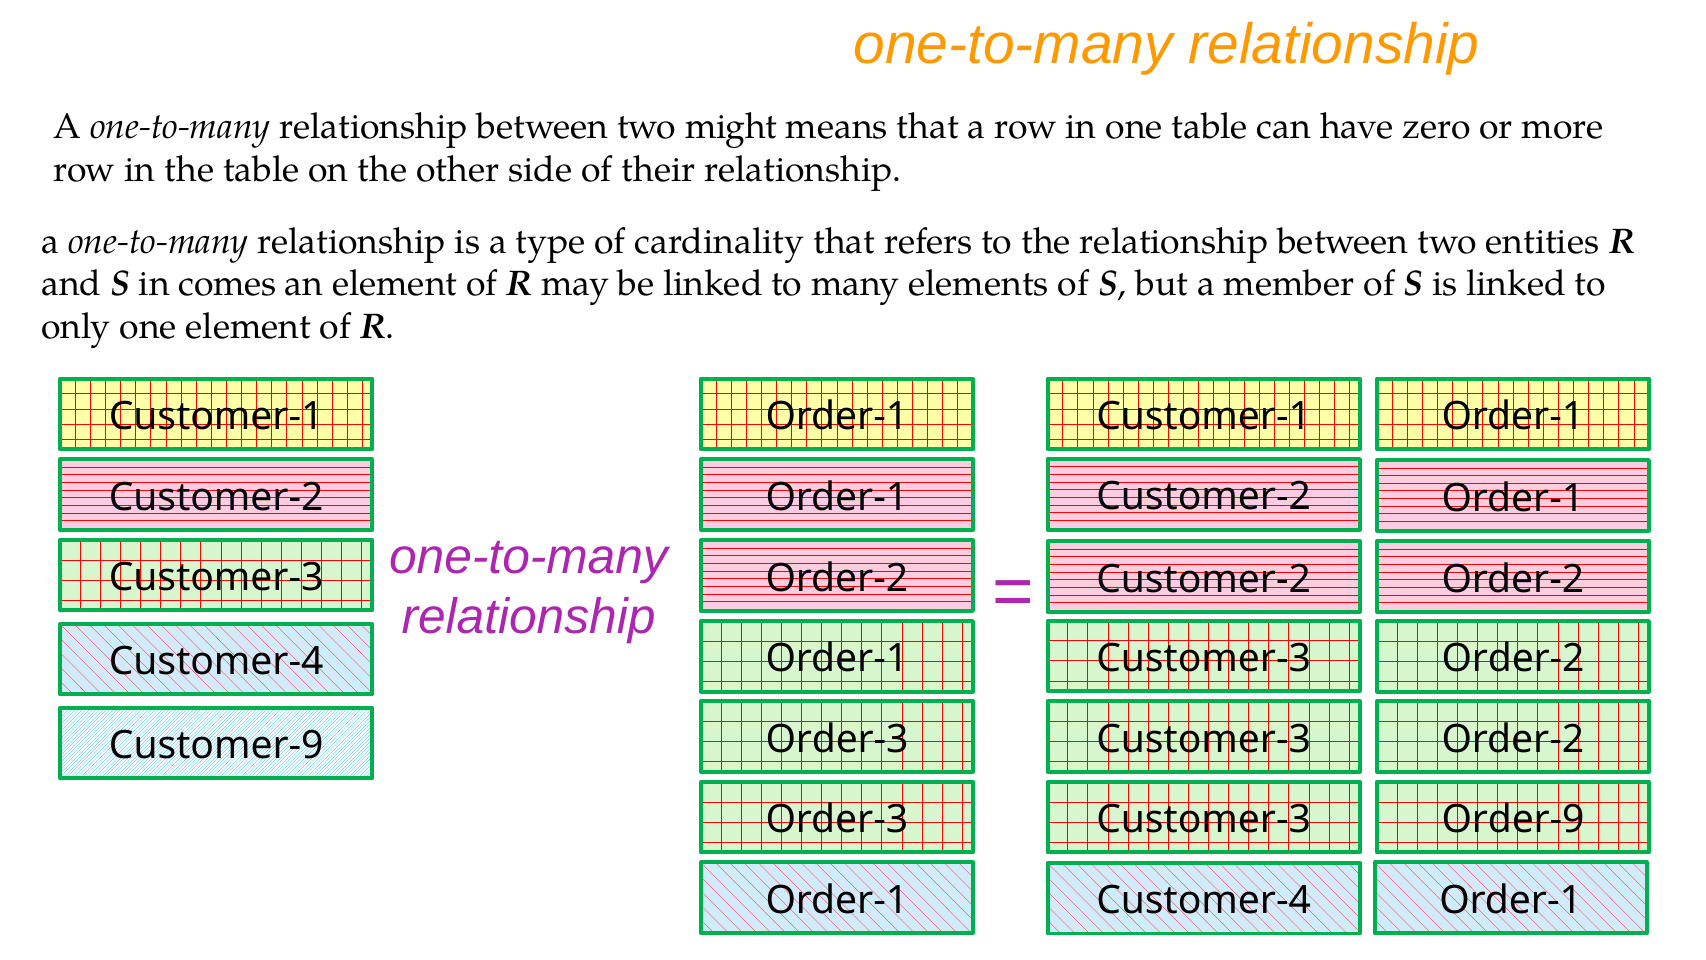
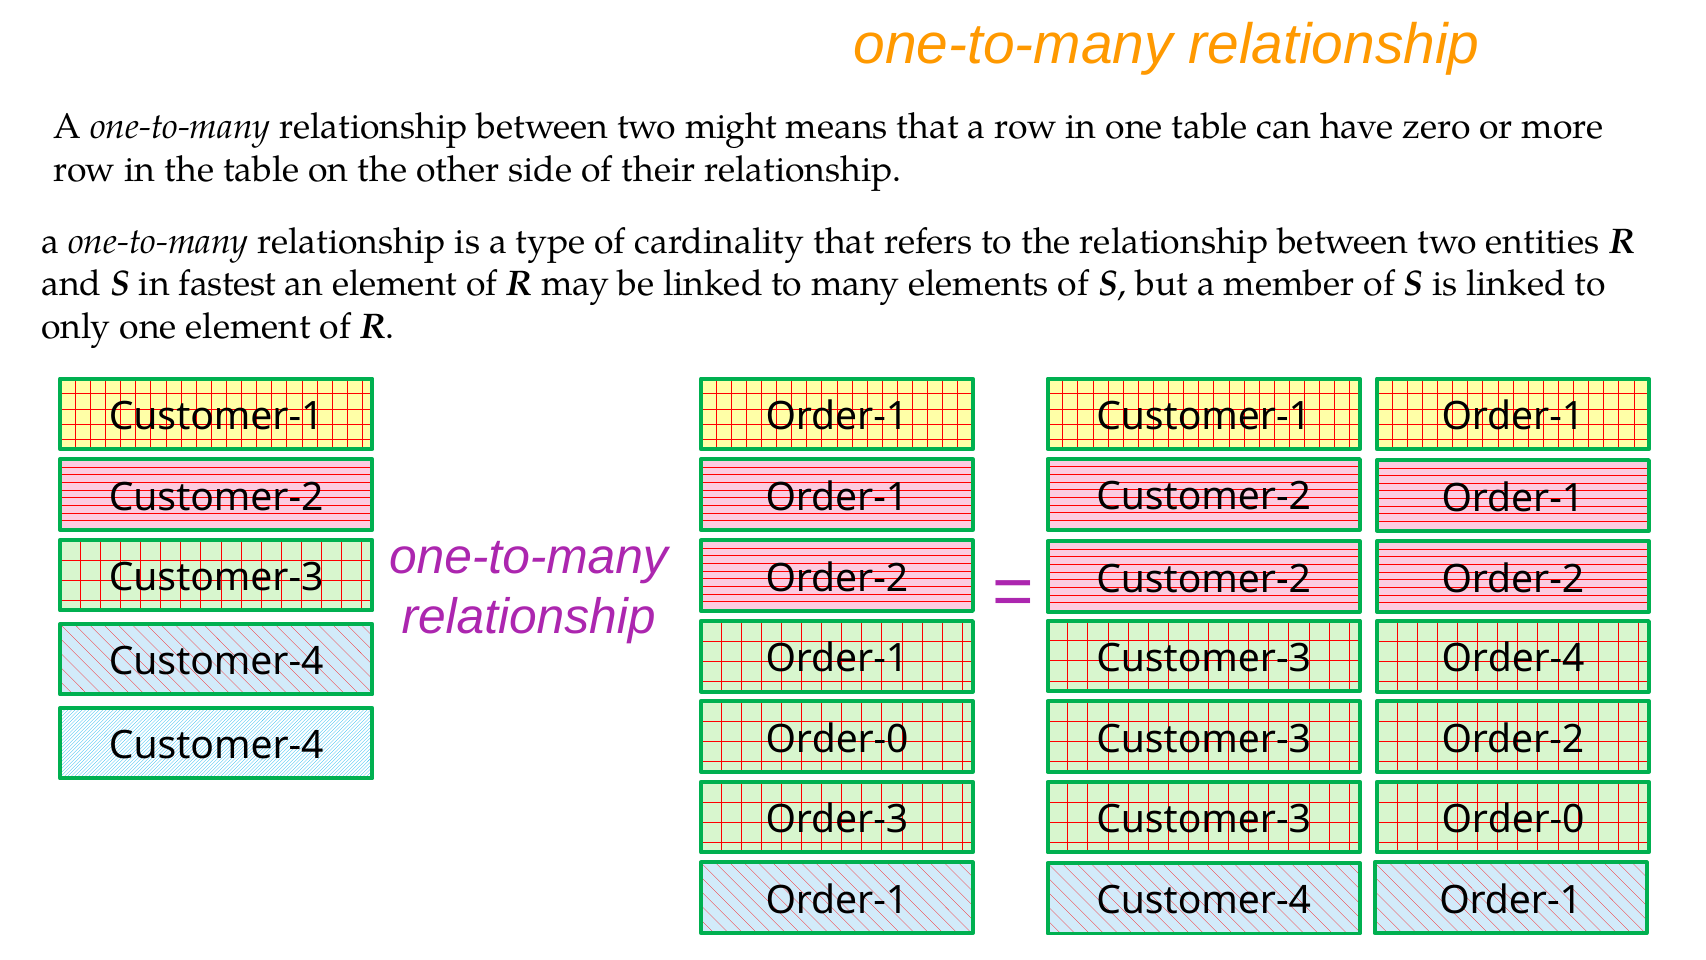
comes: comes -> fastest
Order-2 at (1513, 659): Order-2 -> Order-4
Order-3 at (837, 739): Order-3 -> Order-0
Customer-9 at (216, 746): Customer-9 -> Customer-4
Order-9 at (1513, 820): Order-9 -> Order-0
